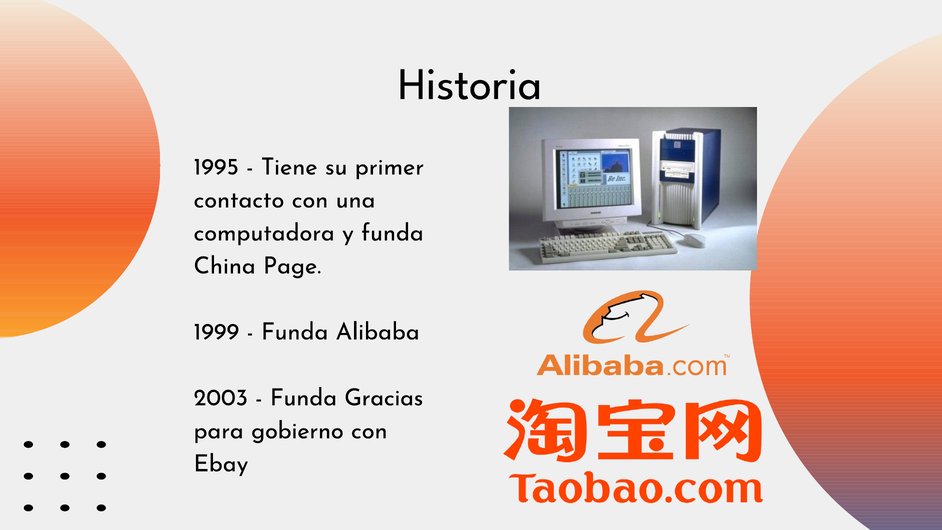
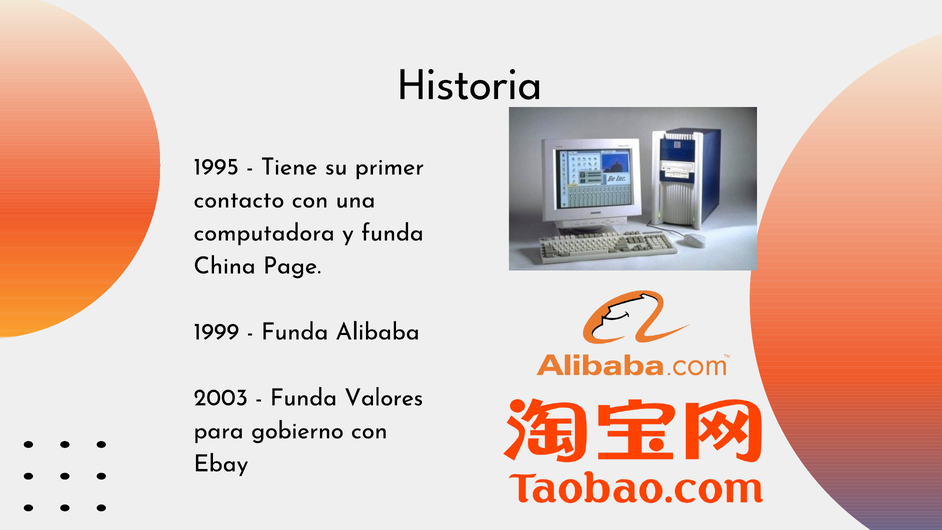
Gracias: Gracias -> Valores
